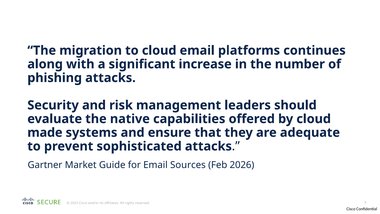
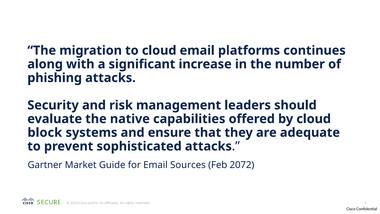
made: made -> block
2026: 2026 -> 2072
